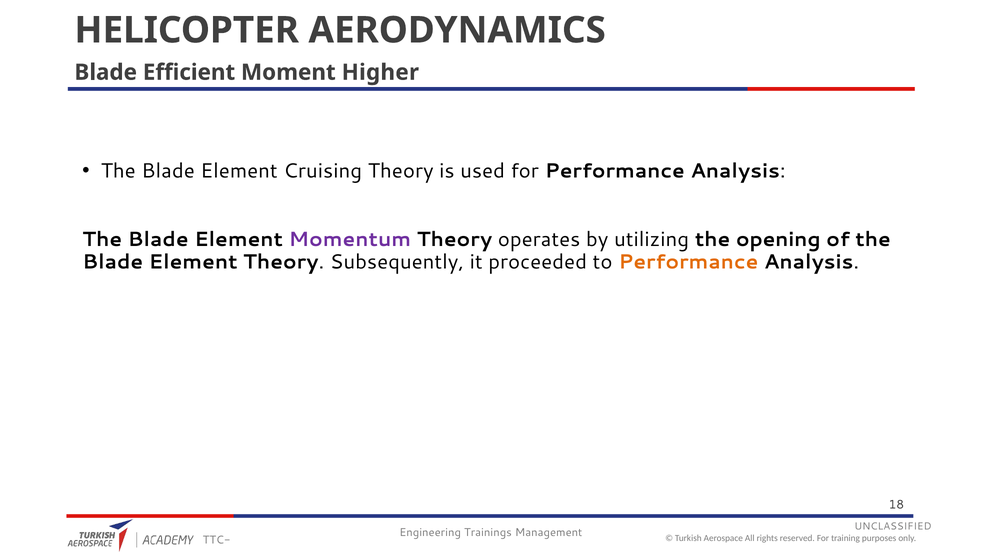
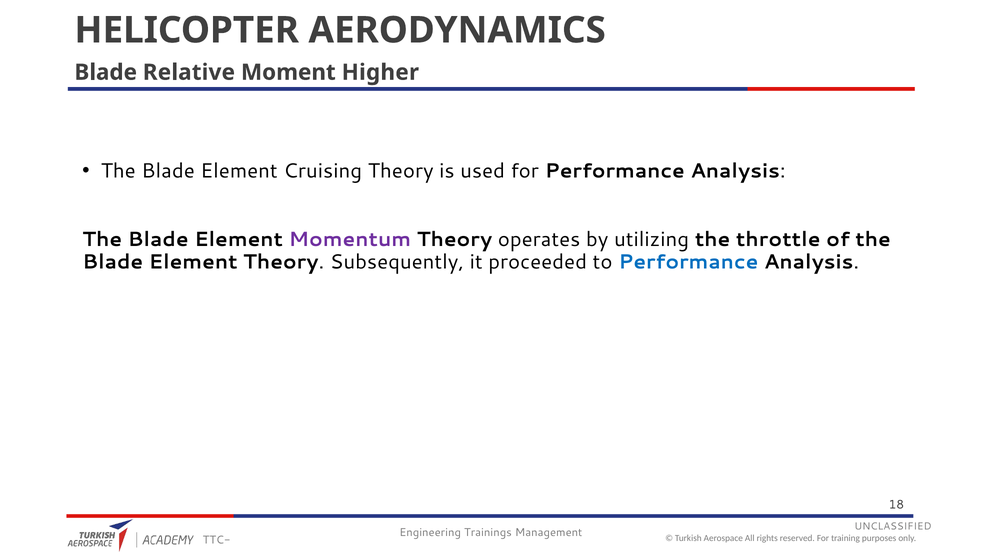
Efficient: Efficient -> Relative
opening: opening -> throttle
Performance at (688, 261) colour: orange -> blue
